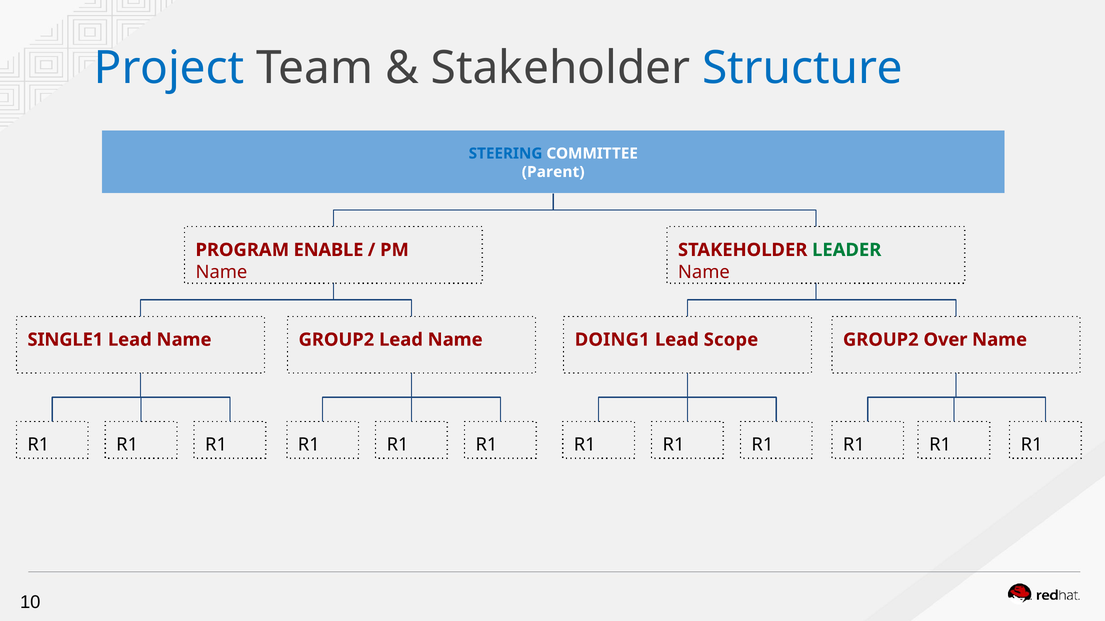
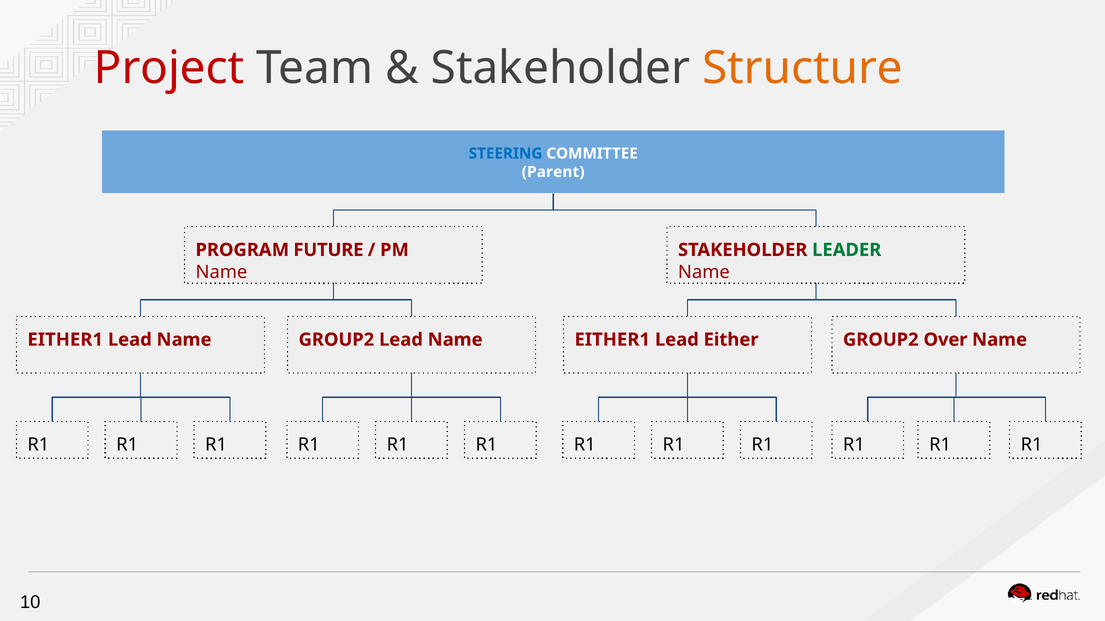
Project colour: blue -> red
Structure colour: blue -> orange
ENABLE: ENABLE -> FUTURE
SINGLE1 at (65, 340): SINGLE1 -> EITHER1
DOING1 at (612, 340): DOING1 -> EITHER1
Scope: Scope -> Either
